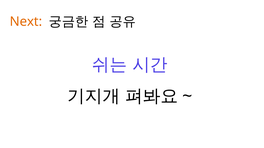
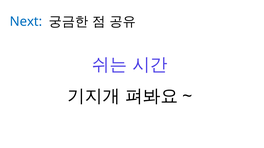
Next colour: orange -> blue
